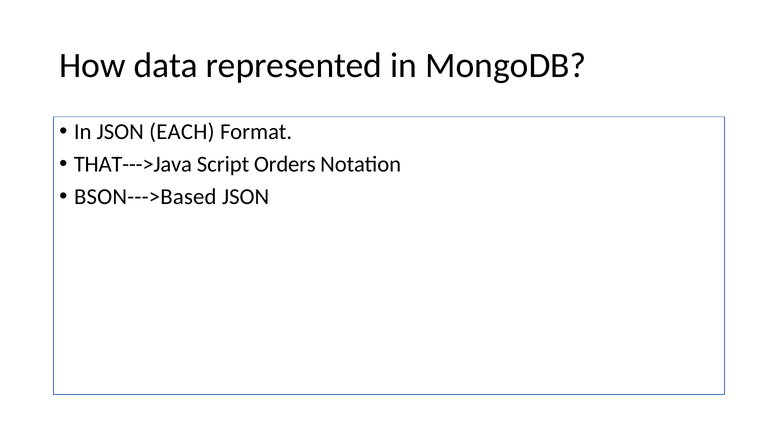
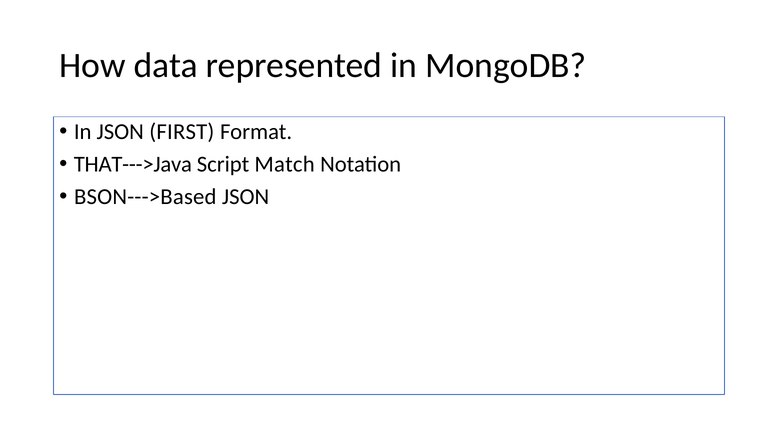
EACH: EACH -> FIRST
Orders: Orders -> Match
